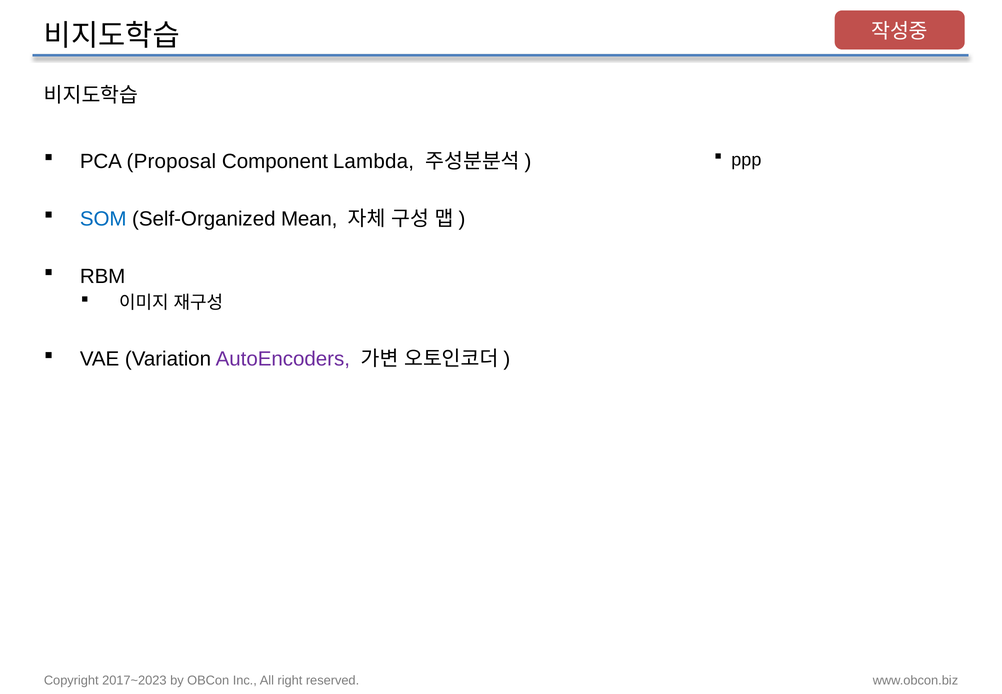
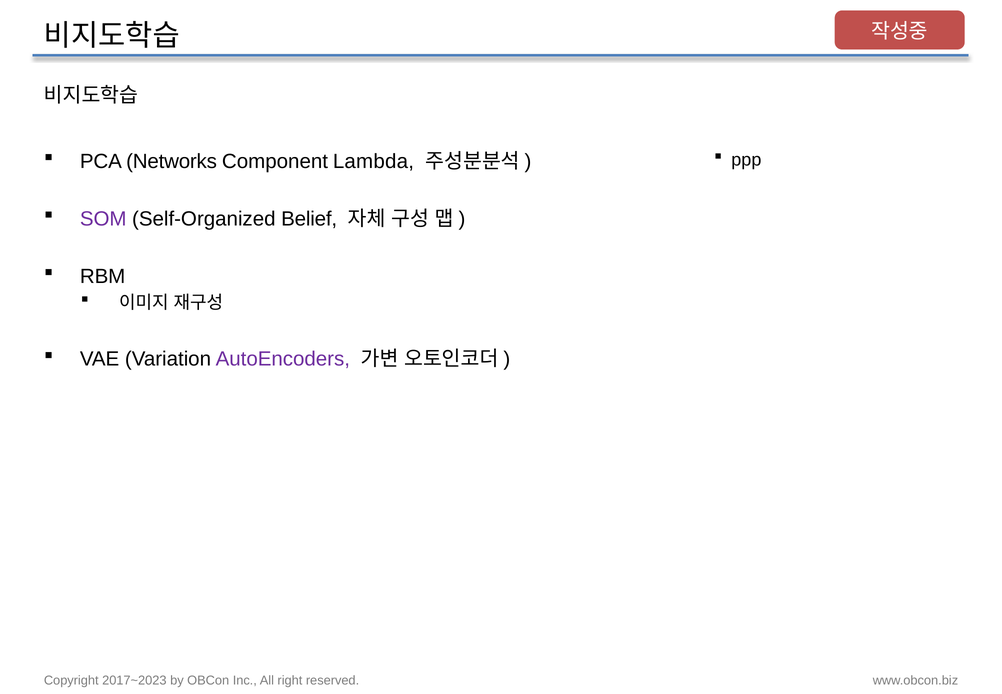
Proposal: Proposal -> Networks
SOM colour: blue -> purple
Mean: Mean -> Belief
